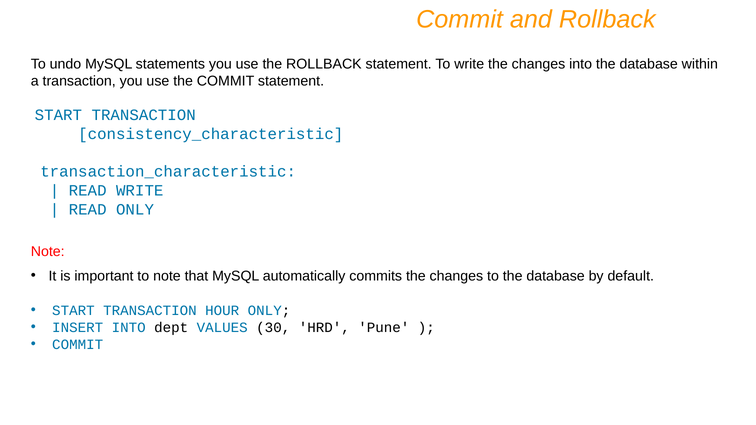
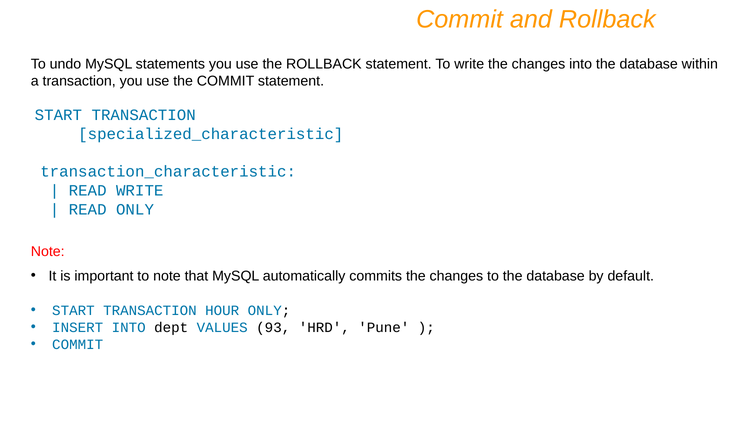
consistency_characteristic: consistency_characteristic -> specialized_characteristic
30: 30 -> 93
